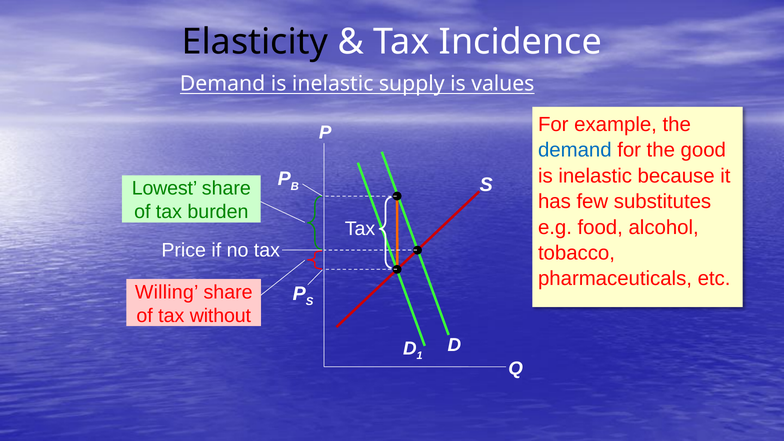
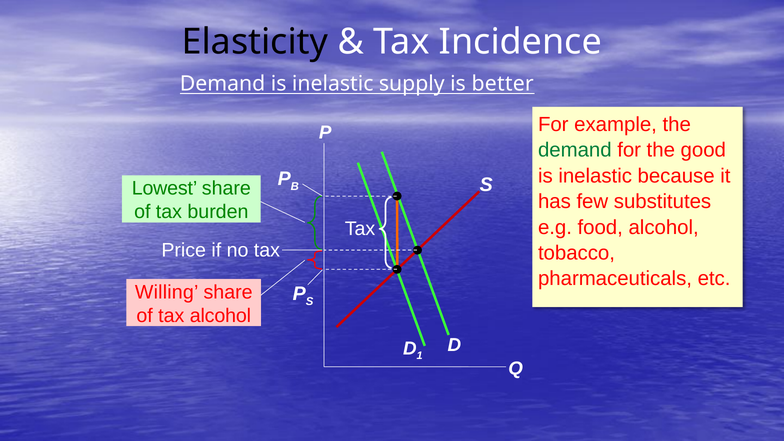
values: values -> better
demand at (575, 150) colour: blue -> green
tax without: without -> alcohol
